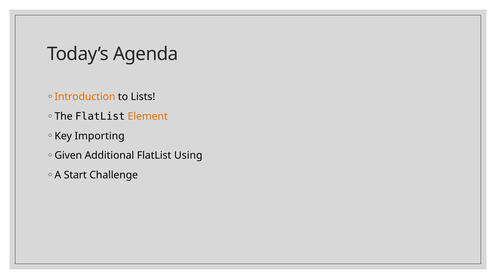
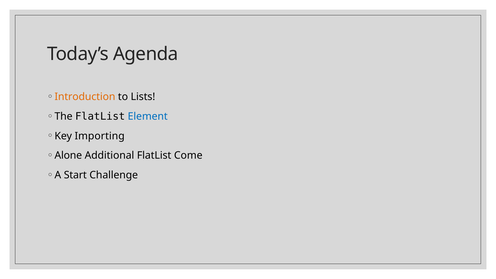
Element colour: orange -> blue
Given: Given -> Alone
Using: Using -> Come
